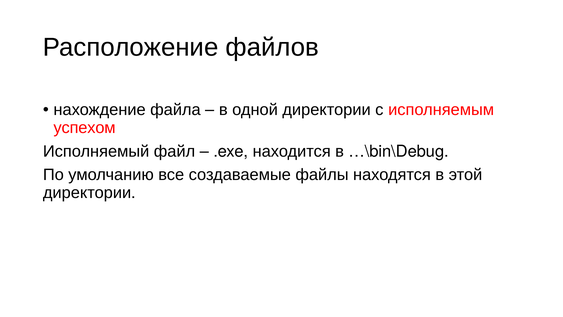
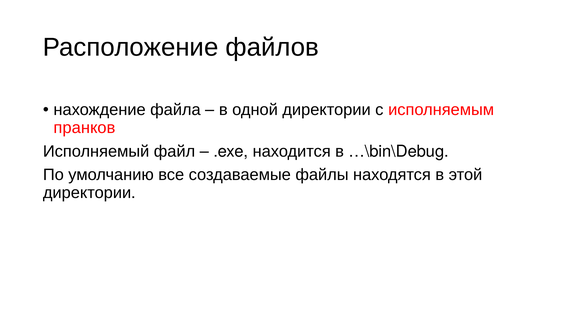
успехом: успехом -> пранков
